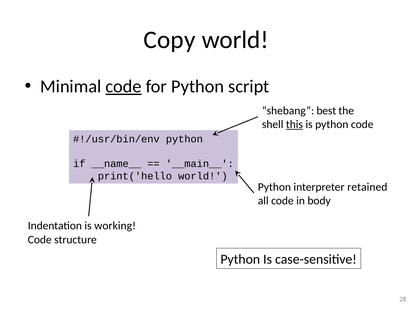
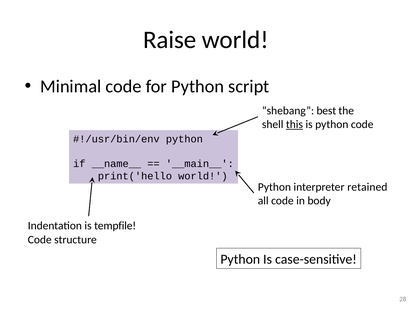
Copy: Copy -> Raise
code at (124, 86) underline: present -> none
working: working -> tempfile
